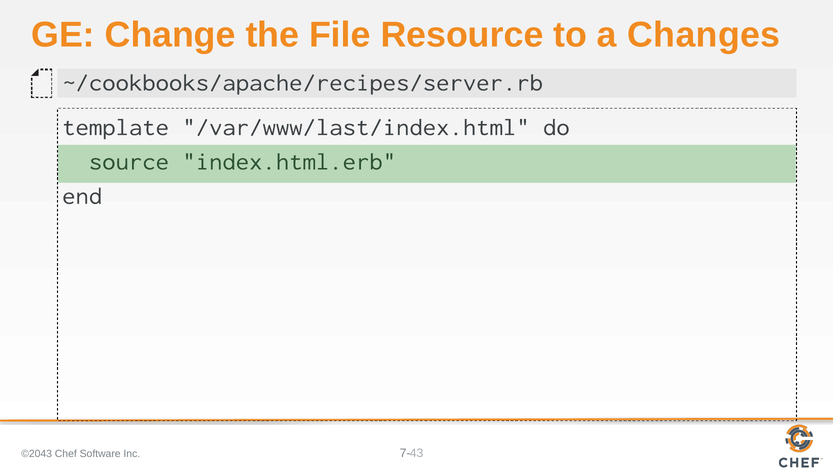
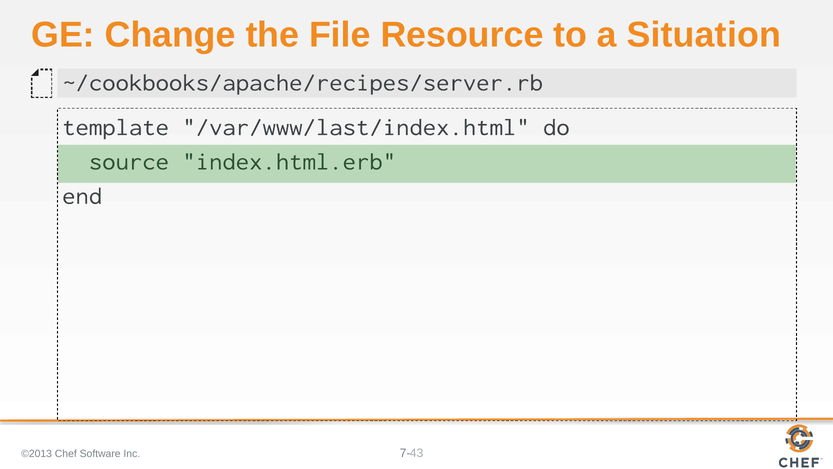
Changes: Changes -> Situation
©2043: ©2043 -> ©2013
